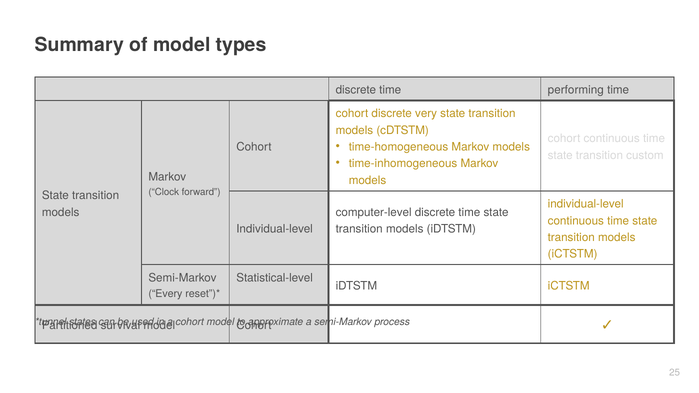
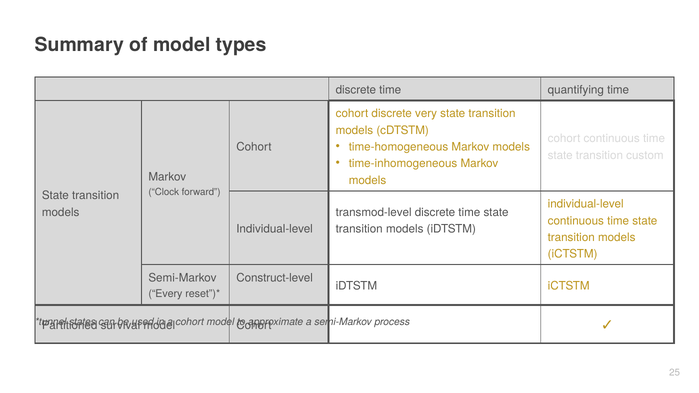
performing: performing -> quantifying
computer-level: computer-level -> transmod-level
Statistical-level: Statistical-level -> Construct-level
